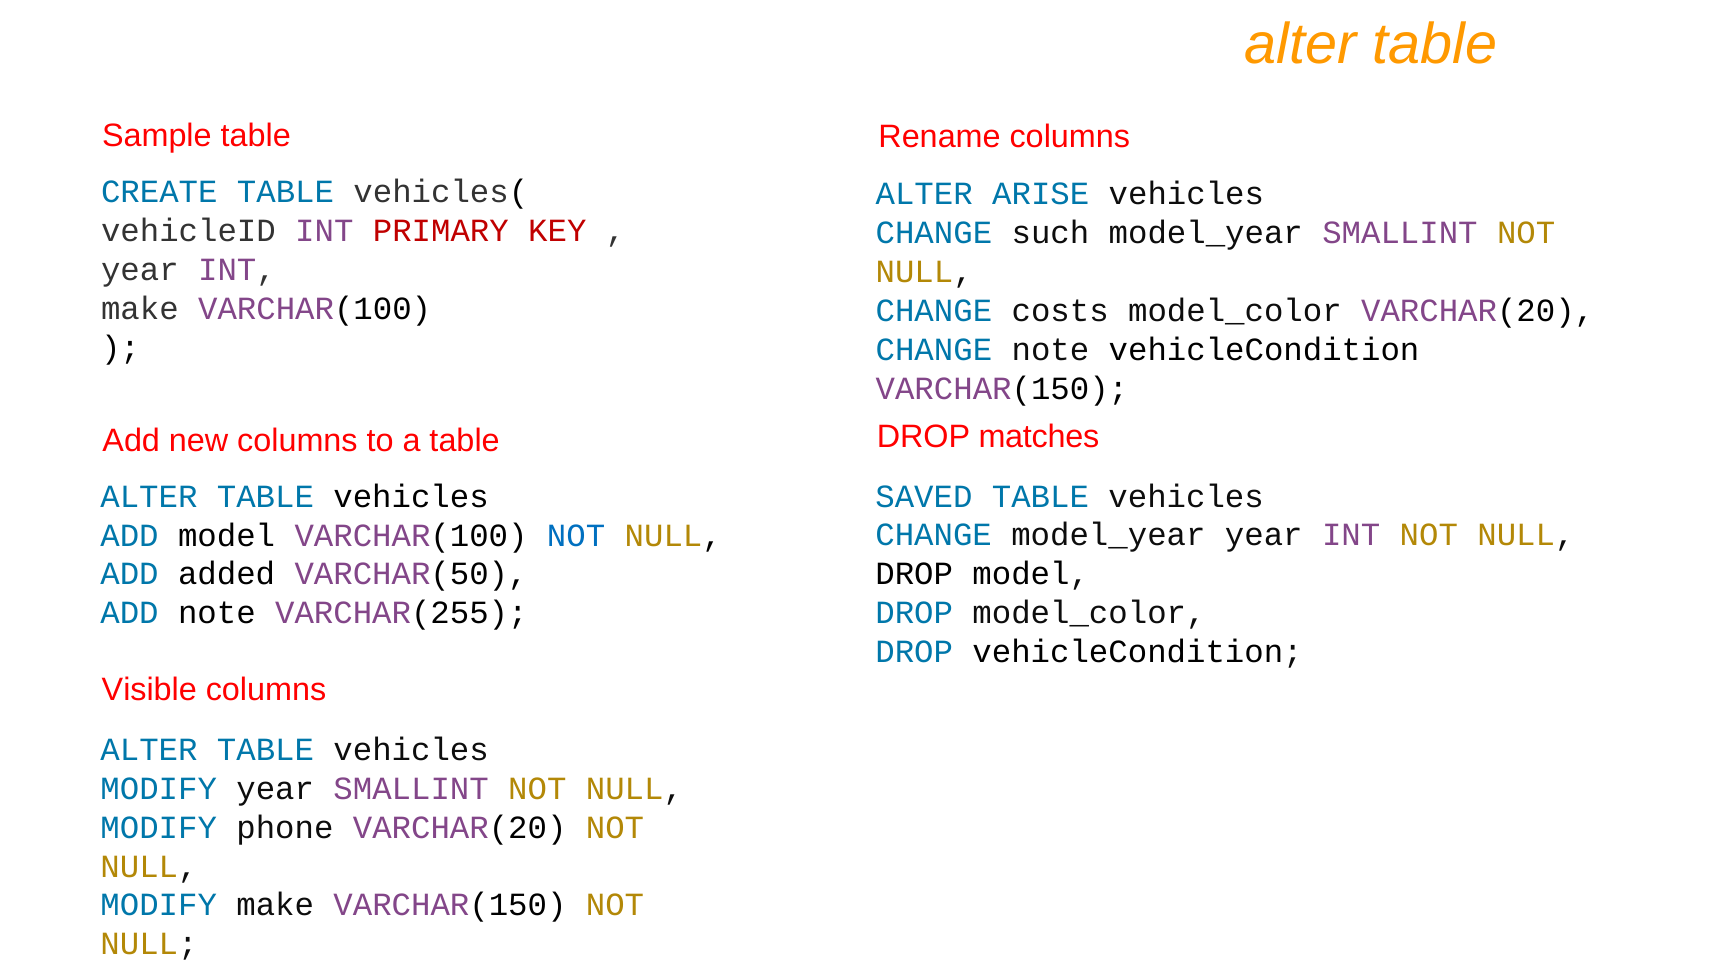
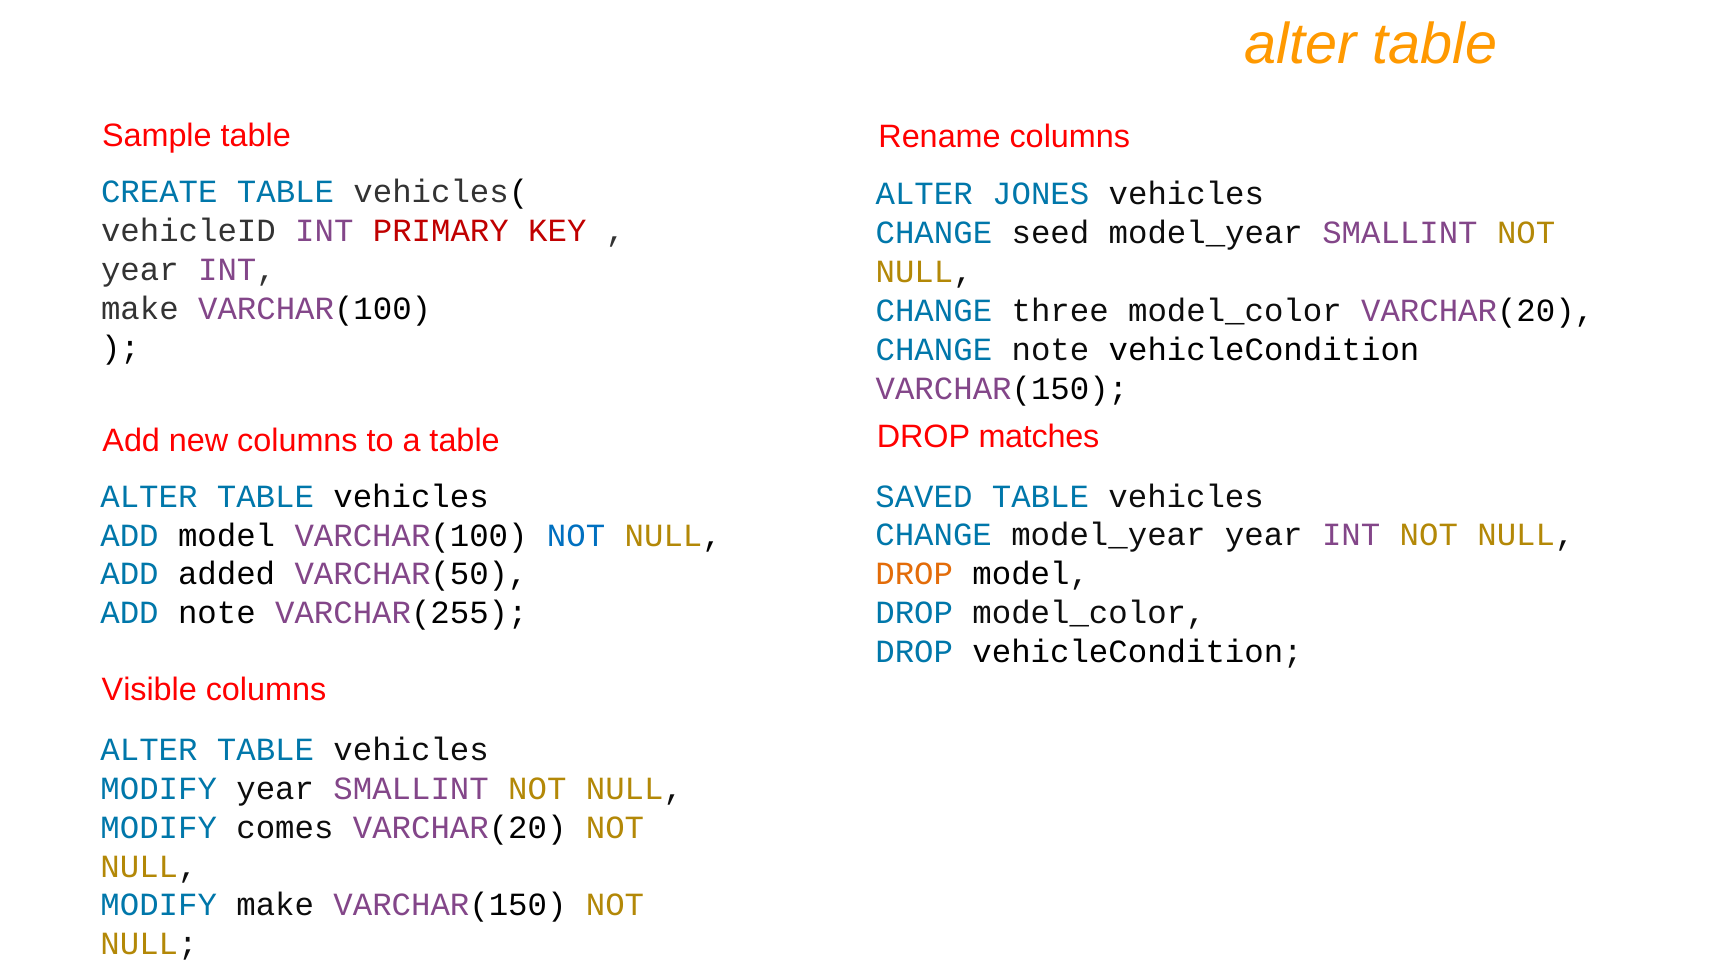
ARISE: ARISE -> JONES
such: such -> seed
costs: costs -> three
DROP at (914, 574) colour: black -> orange
phone: phone -> comes
